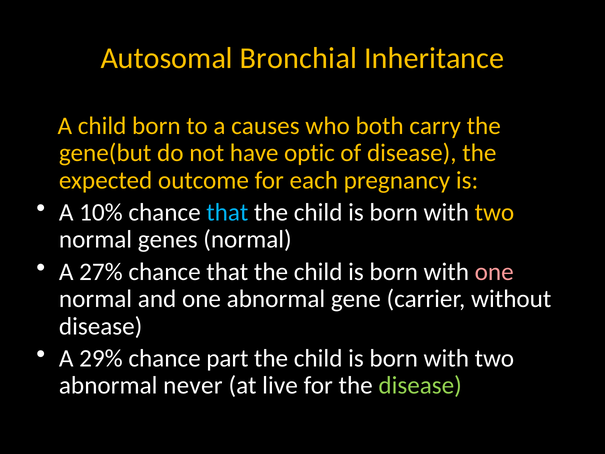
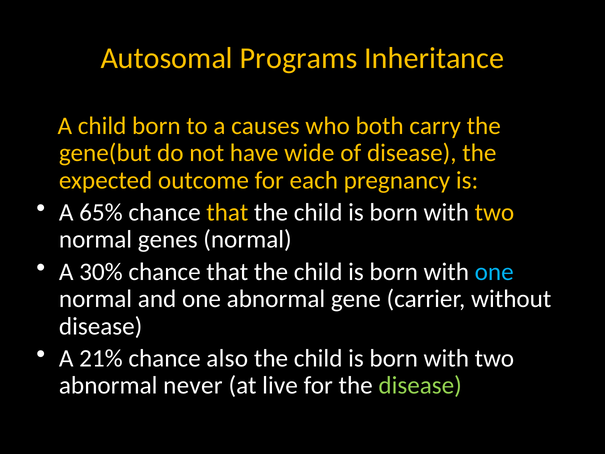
Bronchial: Bronchial -> Programs
optic: optic -> wide
10%: 10% -> 65%
that at (227, 212) colour: light blue -> yellow
27%: 27% -> 30%
one at (494, 272) colour: pink -> light blue
29%: 29% -> 21%
part: part -> also
